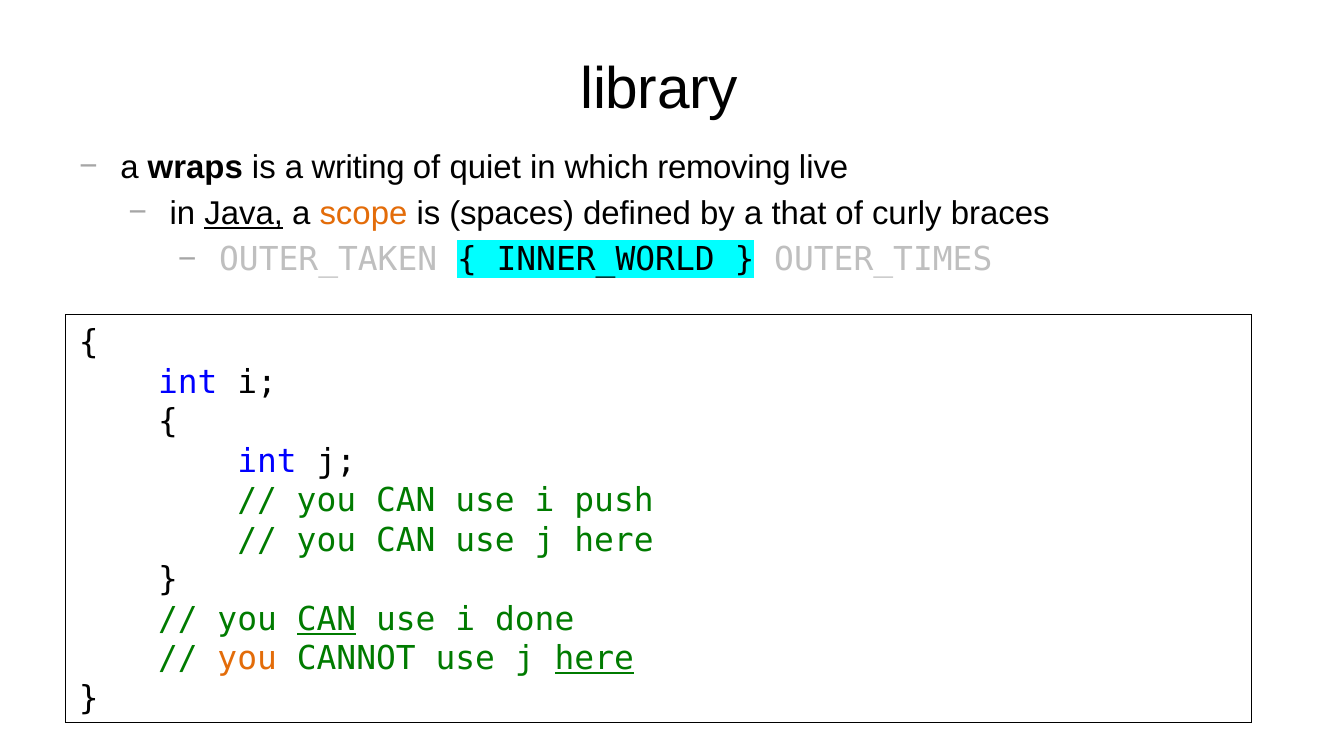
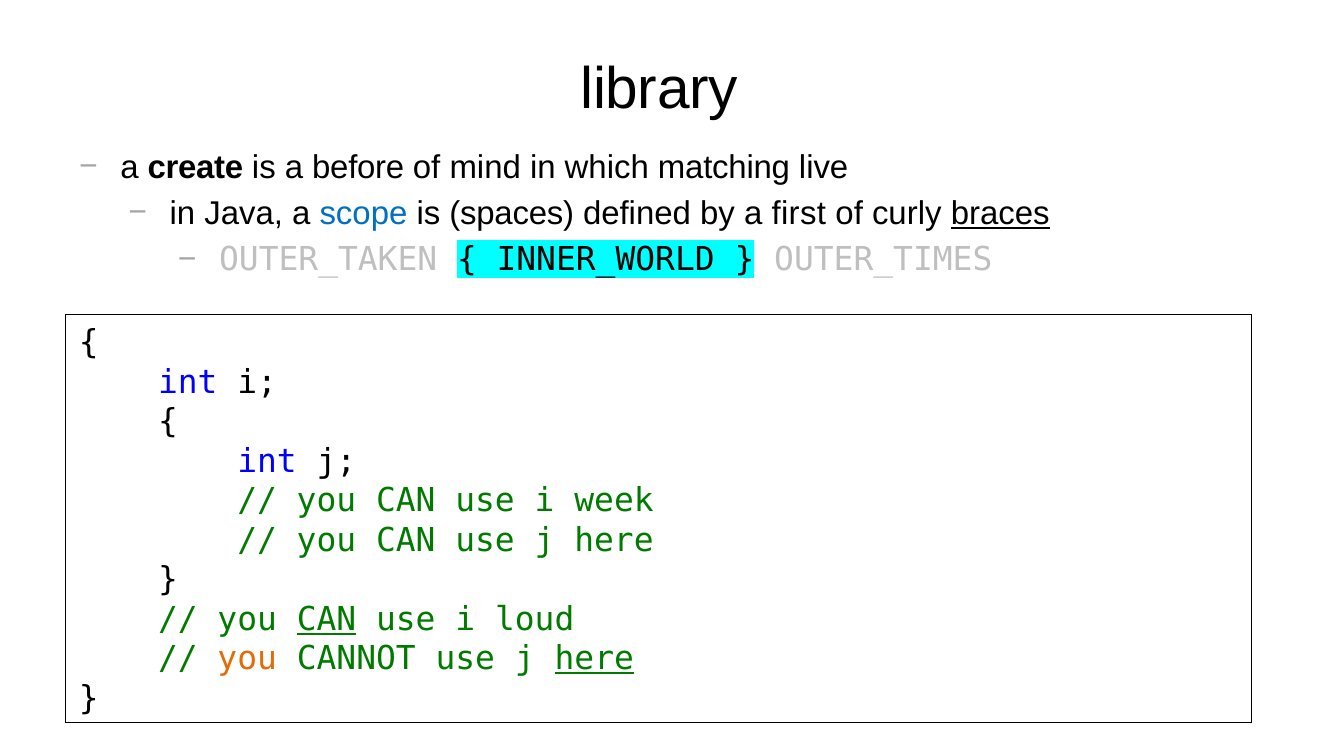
wraps: wraps -> create
writing: writing -> before
quiet: quiet -> mind
removing: removing -> matching
Java underline: present -> none
scope colour: orange -> blue
that: that -> first
braces underline: none -> present
push: push -> week
done: done -> loud
